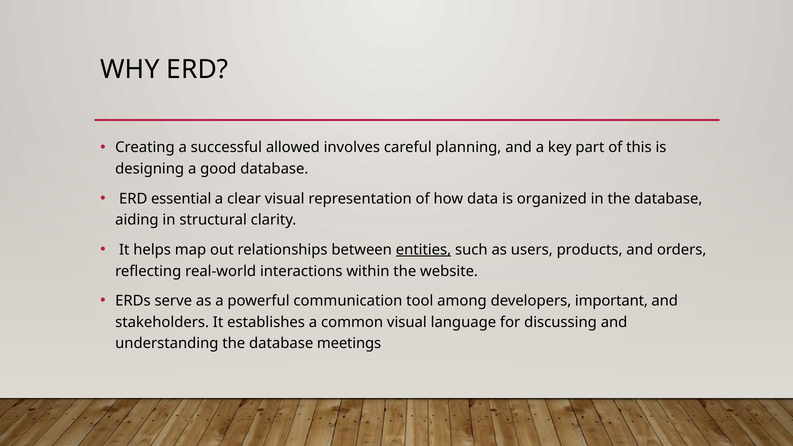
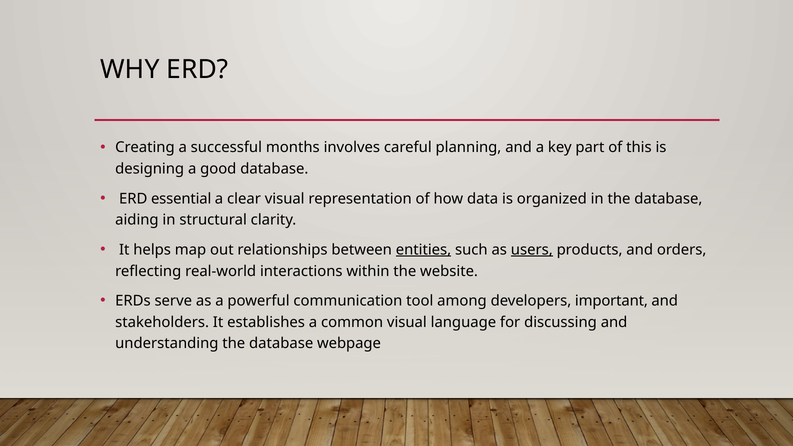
allowed: allowed -> months
users underline: none -> present
meetings: meetings -> webpage
